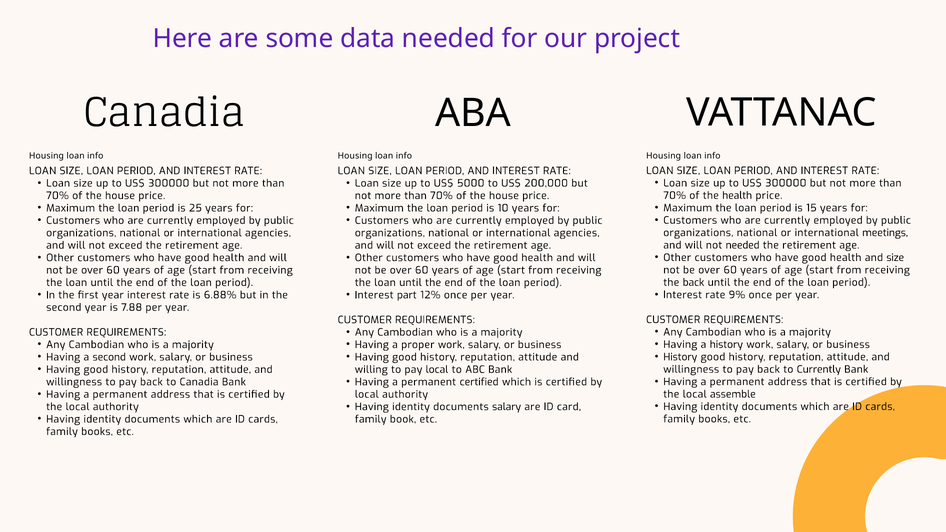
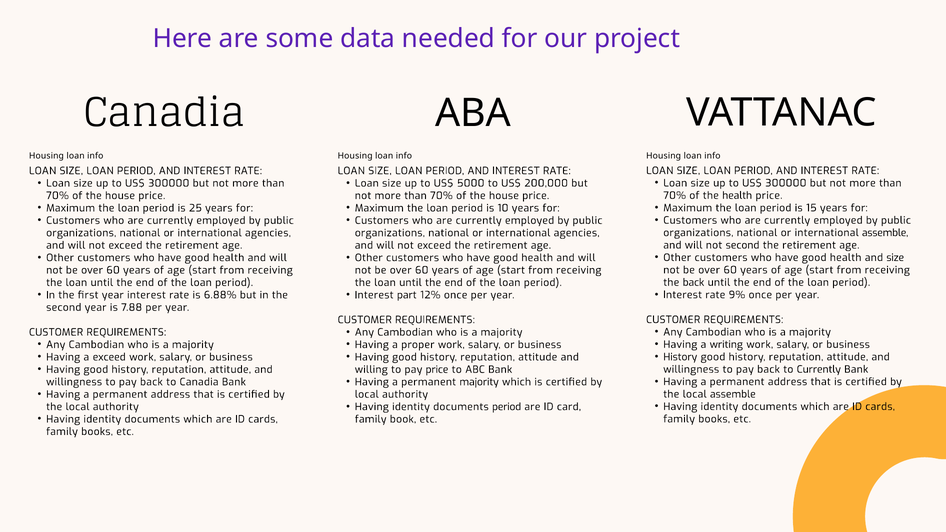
international meetings: meetings -> assemble
not needed: needed -> second
a history: history -> writing
a second: second -> exceed
pay local: local -> price
permanent certified: certified -> majority
documents salary: salary -> period
